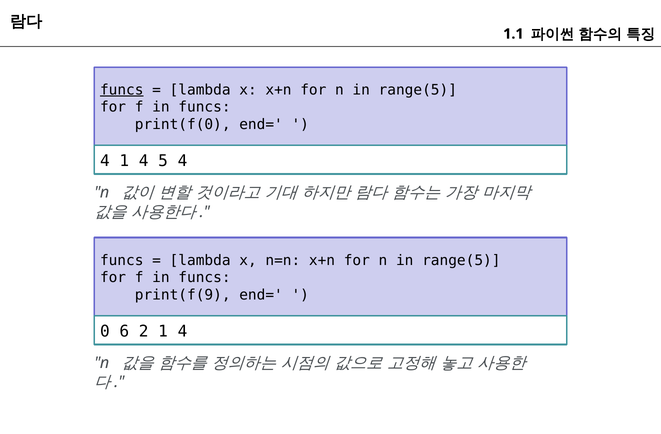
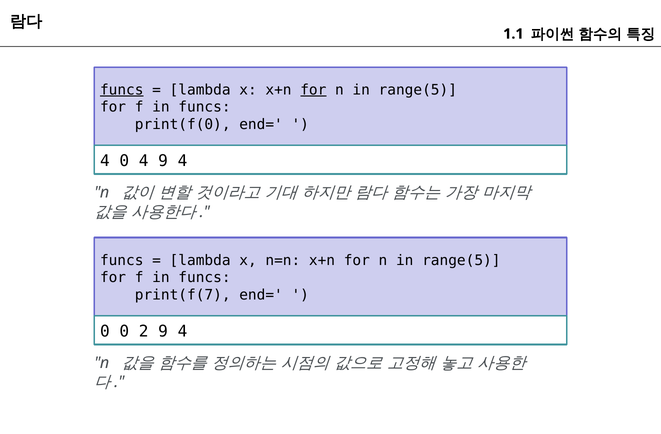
for at (313, 90) underline: none -> present
4 1: 1 -> 0
4 5: 5 -> 9
print(f(9: print(f(9 -> print(f(7
0 6: 6 -> 0
2 1: 1 -> 9
